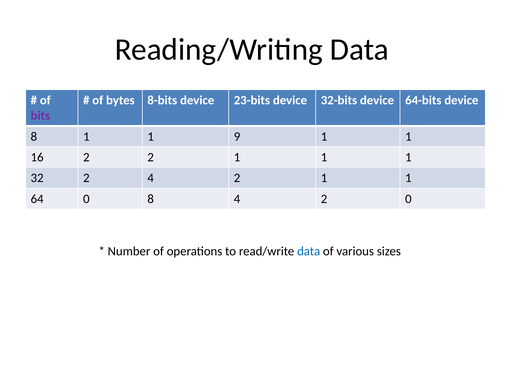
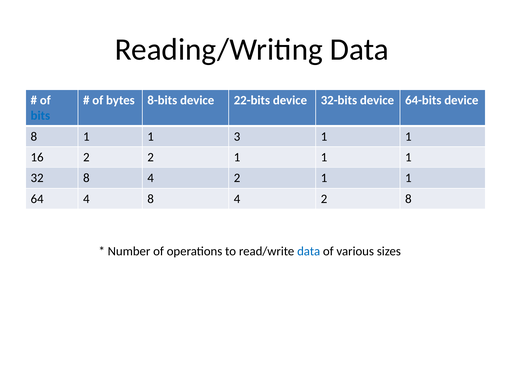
23-bits: 23-bits -> 22-bits
bits colour: purple -> blue
9: 9 -> 3
32 2: 2 -> 8
64 0: 0 -> 4
2 0: 0 -> 8
